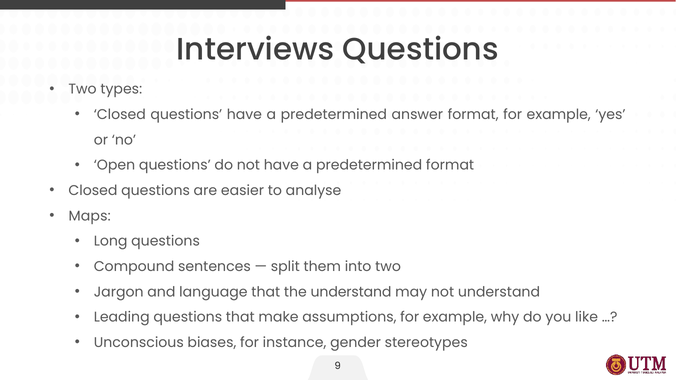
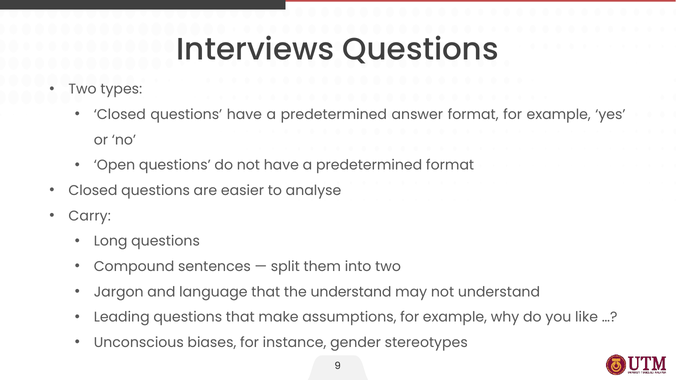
Maps: Maps -> Carry
